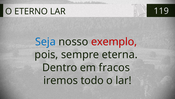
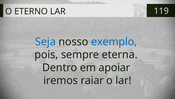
exemplo colour: red -> blue
fracos: fracos -> apoiar
todo: todo -> raiar
